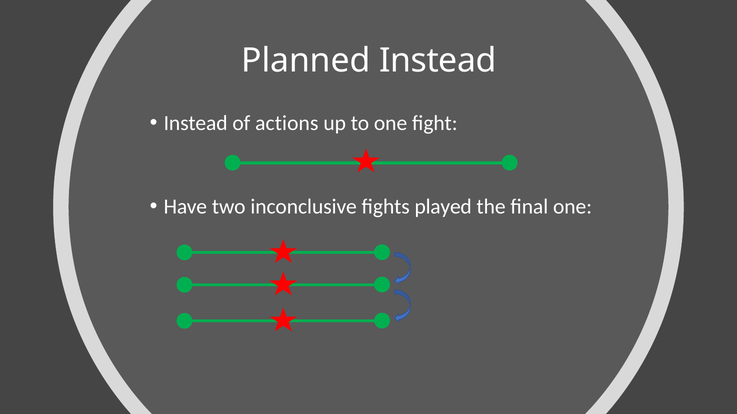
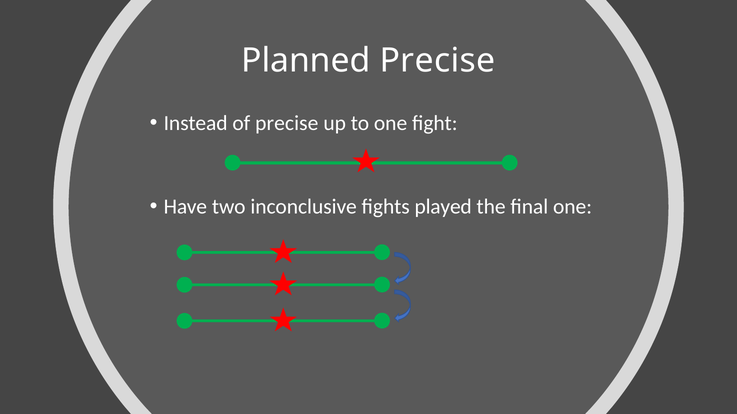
Planned Instead: Instead -> Precise
of actions: actions -> precise
